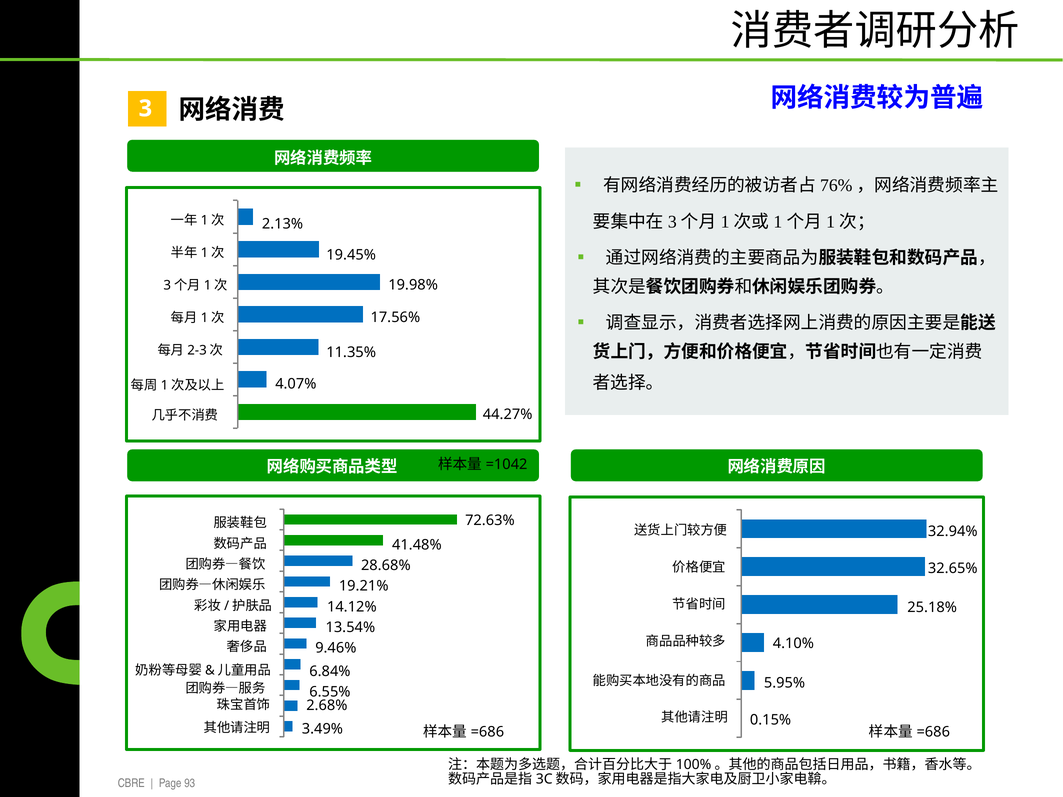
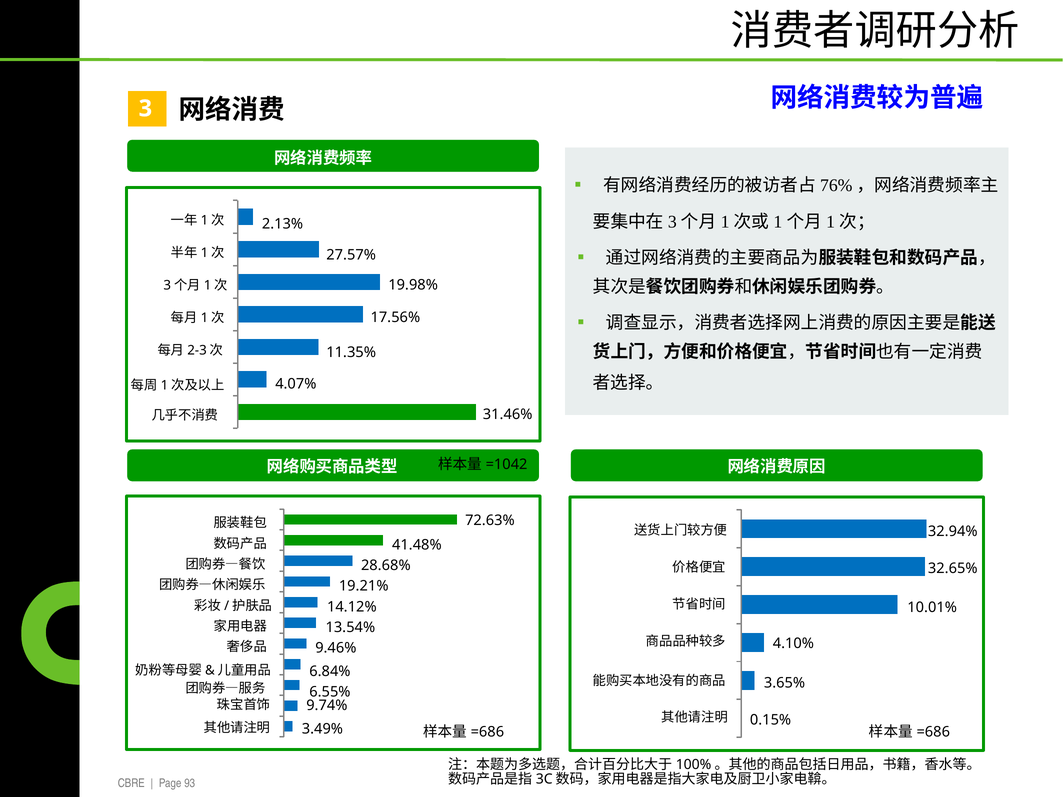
19.45%: 19.45% -> 27.57%
44.27%: 44.27% -> 31.46%
25.18%: 25.18% -> 10.01%
5.95%: 5.95% -> 3.65%
2.68%: 2.68% -> 9.74%
